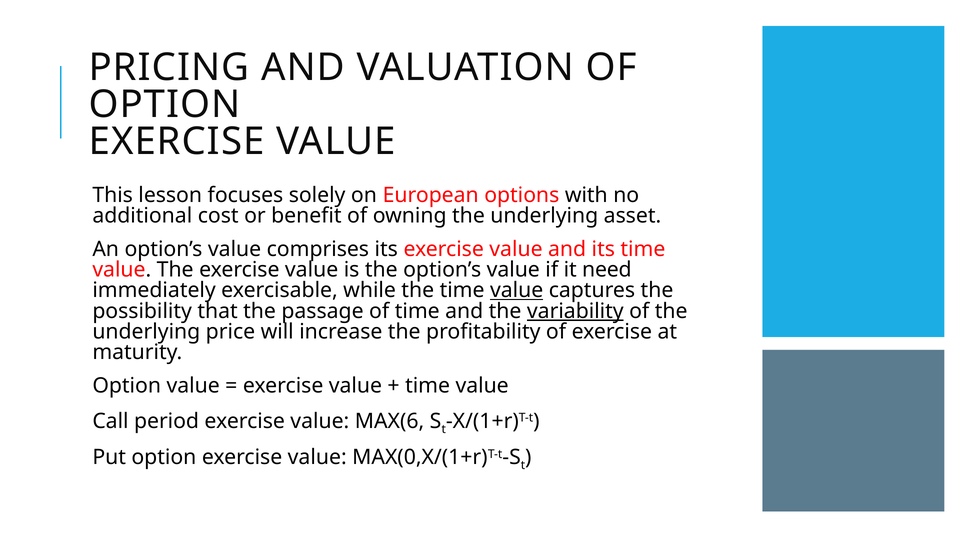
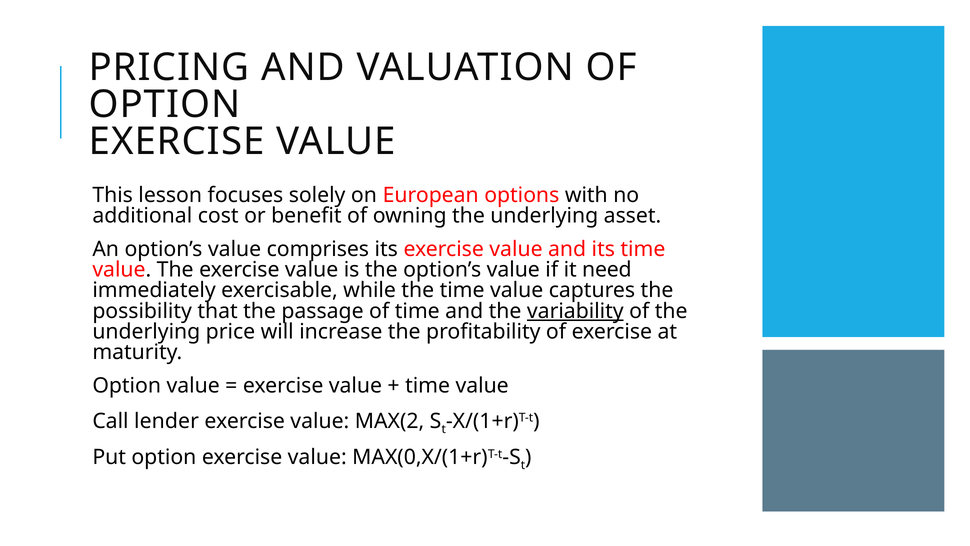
value at (517, 290) underline: present -> none
period: period -> lender
MAX(6: MAX(6 -> MAX(2
